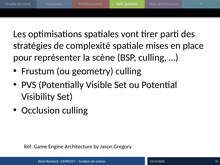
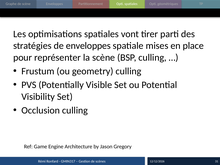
de complexité: complexité -> enveloppes
